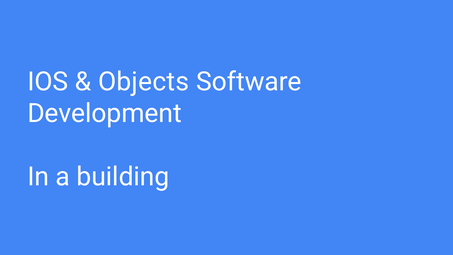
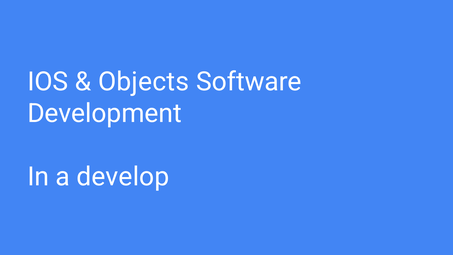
building: building -> develop
